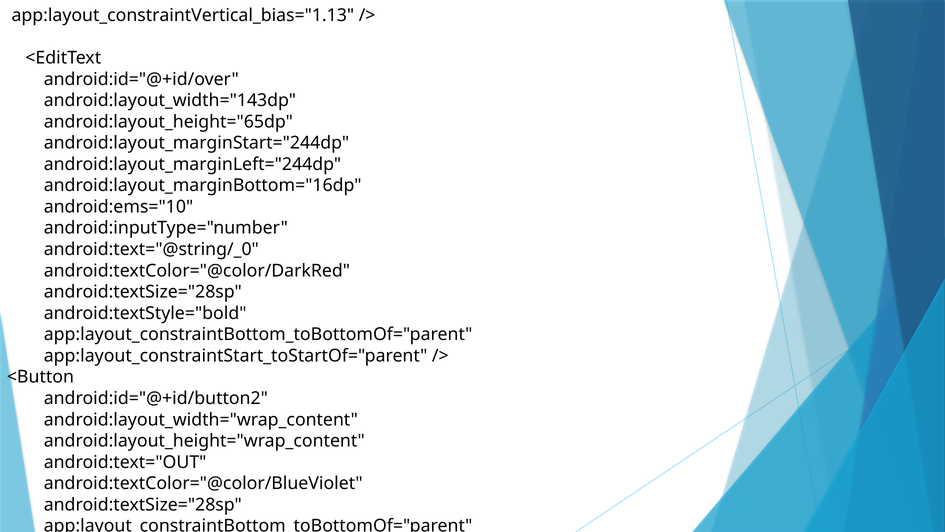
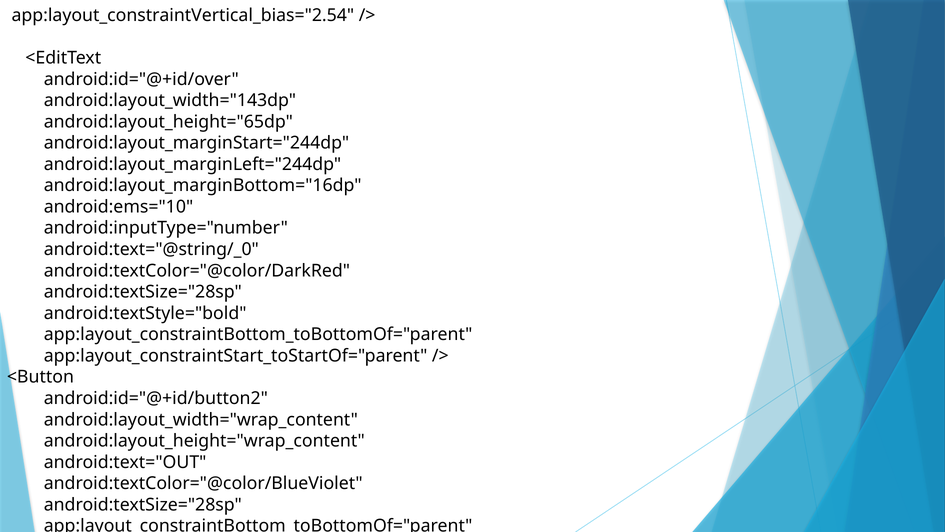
app:layout_constraintVertical_bias="1.13: app:layout_constraintVertical_bias="1.13 -> app:layout_constraintVertical_bias="2.54
